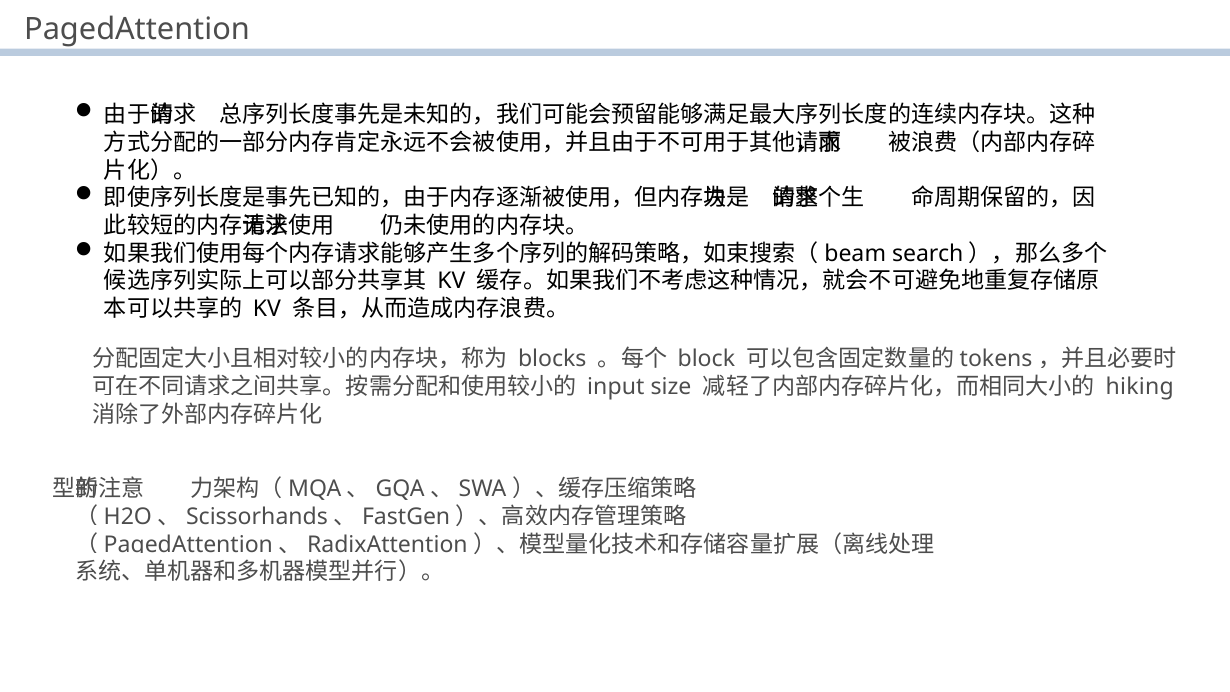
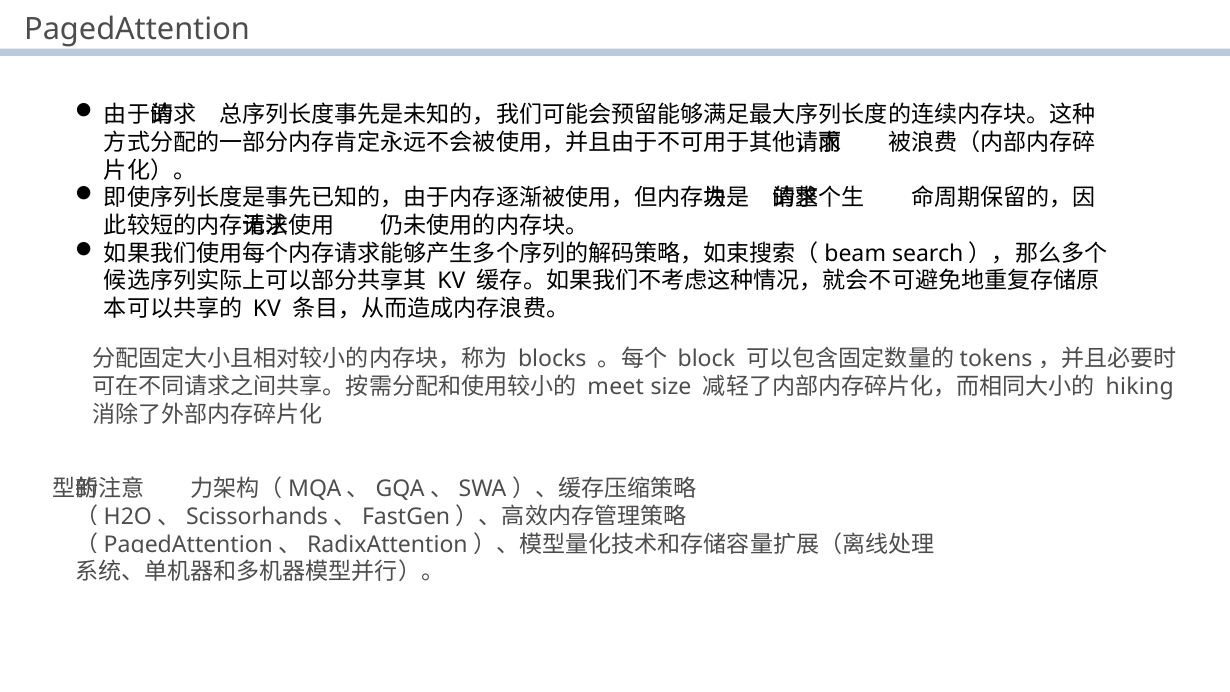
input: input -> meet
